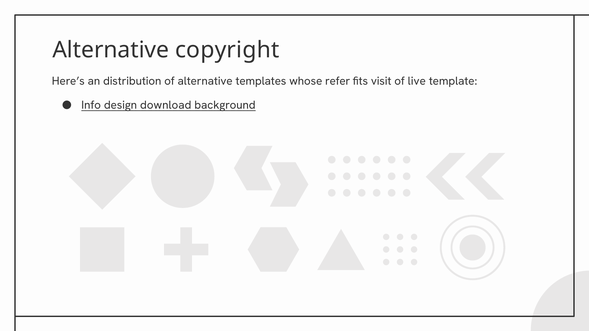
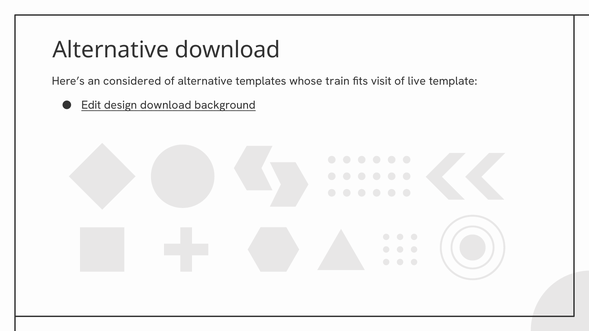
Alternative copyright: copyright -> download
distribution: distribution -> considered
refer: refer -> train
Info: Info -> Edit
